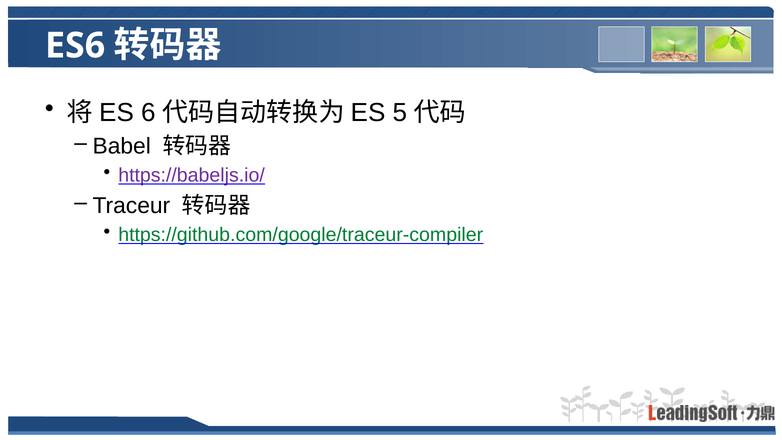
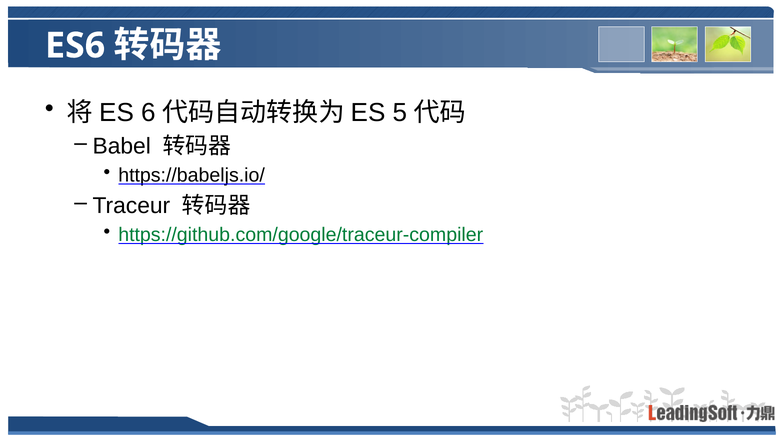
https://babeljs.io/ colour: purple -> black
